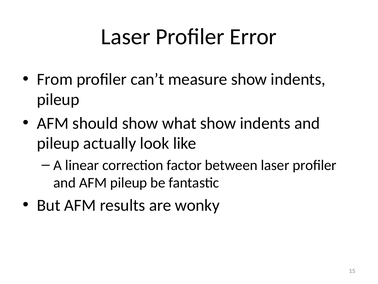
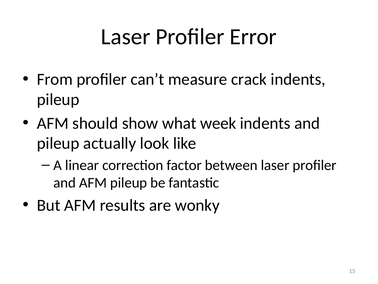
measure show: show -> crack
what show: show -> week
